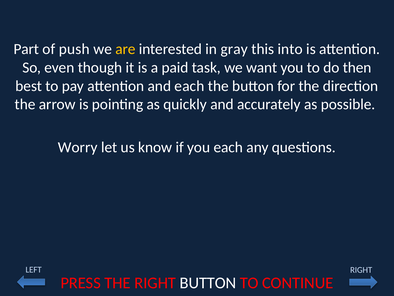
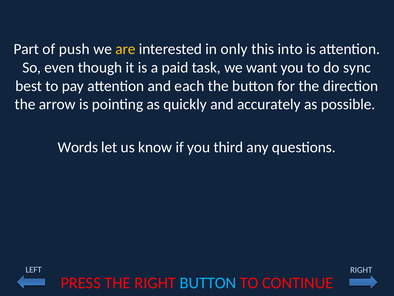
gray: gray -> only
then: then -> sync
Worry: Worry -> Words
you each: each -> third
BUTTON at (208, 282) colour: white -> light blue
